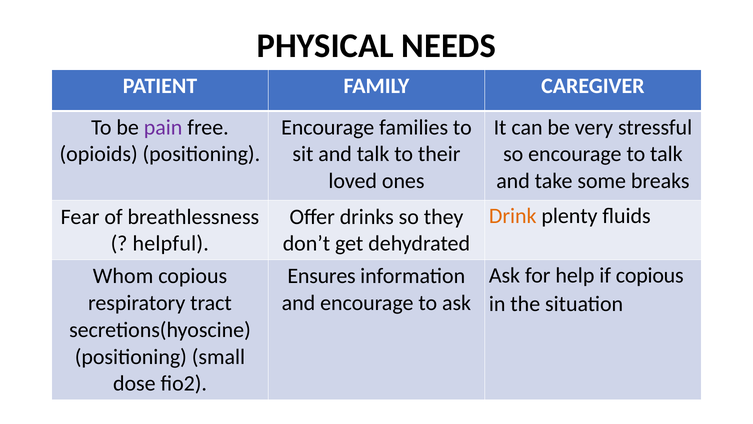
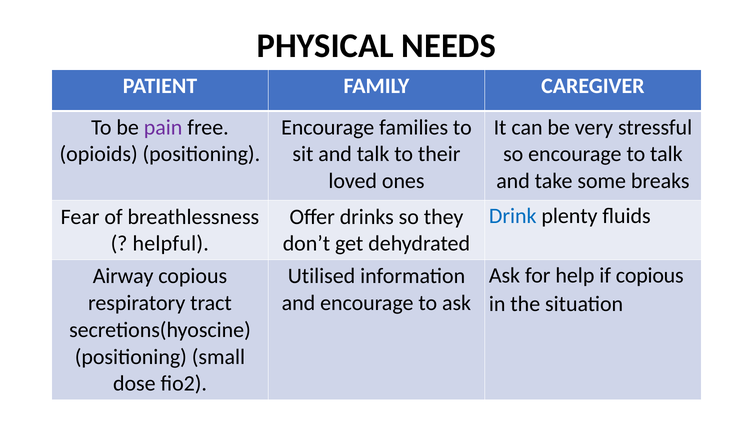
Drink colour: orange -> blue
Whom: Whom -> Airway
Ensures: Ensures -> Utilised
